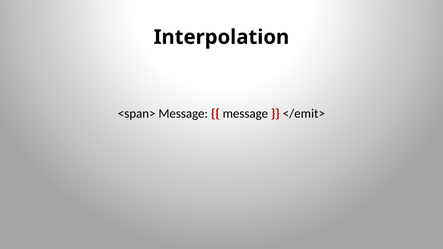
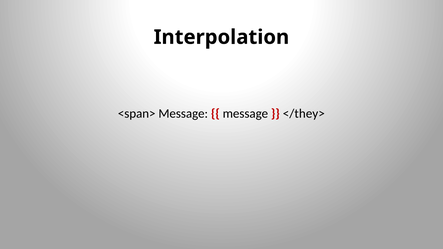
</emit>: </emit> -> </they>
